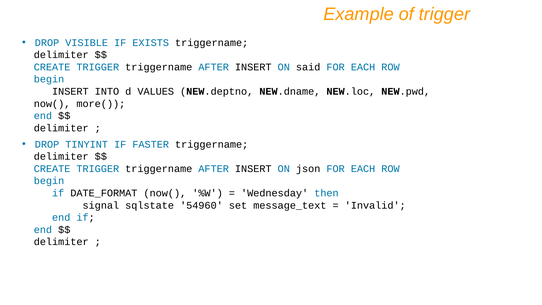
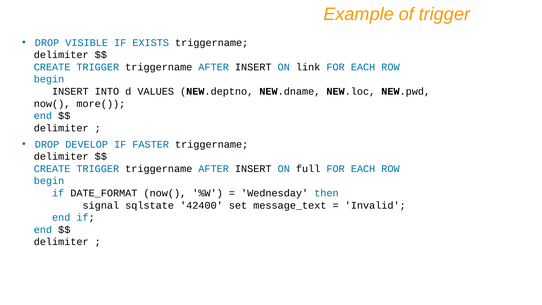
said: said -> link
TINYINT: TINYINT -> DEVELOP
json: json -> full
54960: 54960 -> 42400
